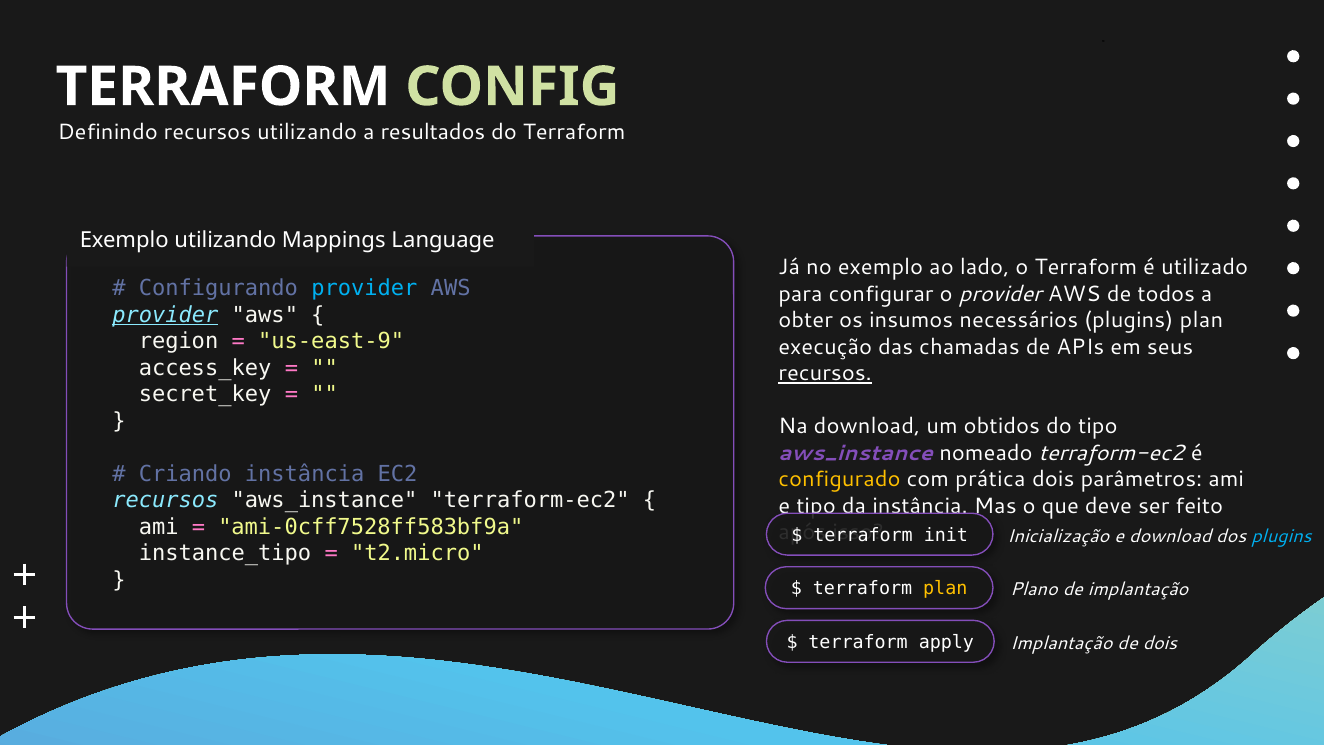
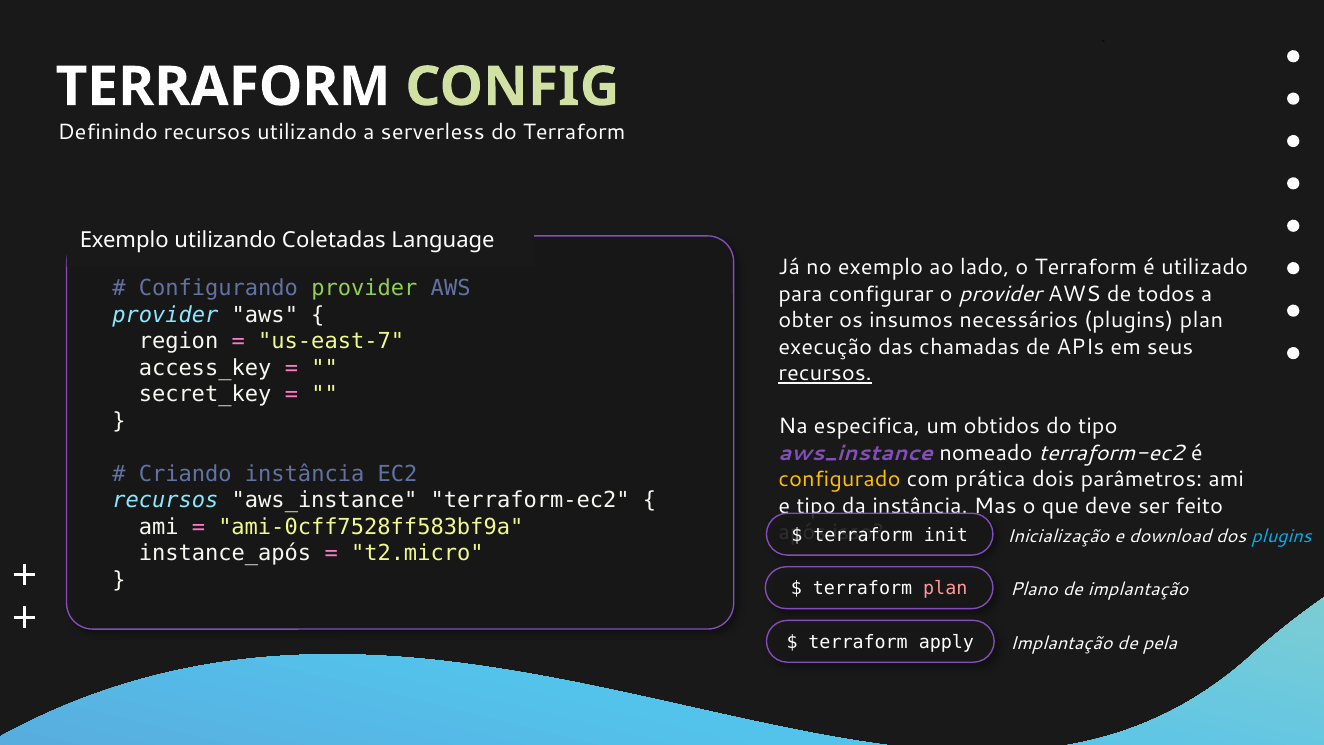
resultados: resultados -> serverless
Mappings: Mappings -> Coletadas
provider at (364, 288) colour: light blue -> light green
provider at (165, 315) underline: present -> none
us-east-9: us-east-9 -> us-east-7
Na download: download -> especifica
instance_tipo: instance_tipo -> instance_após
plan at (945, 589) colour: yellow -> pink
de dois: dois -> pela
